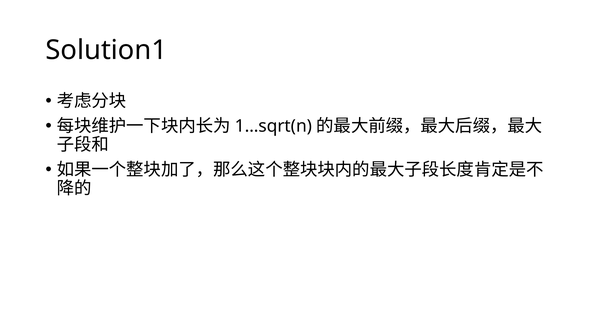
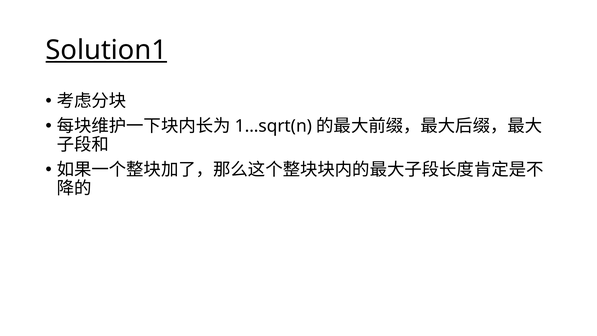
Solution1 underline: none -> present
